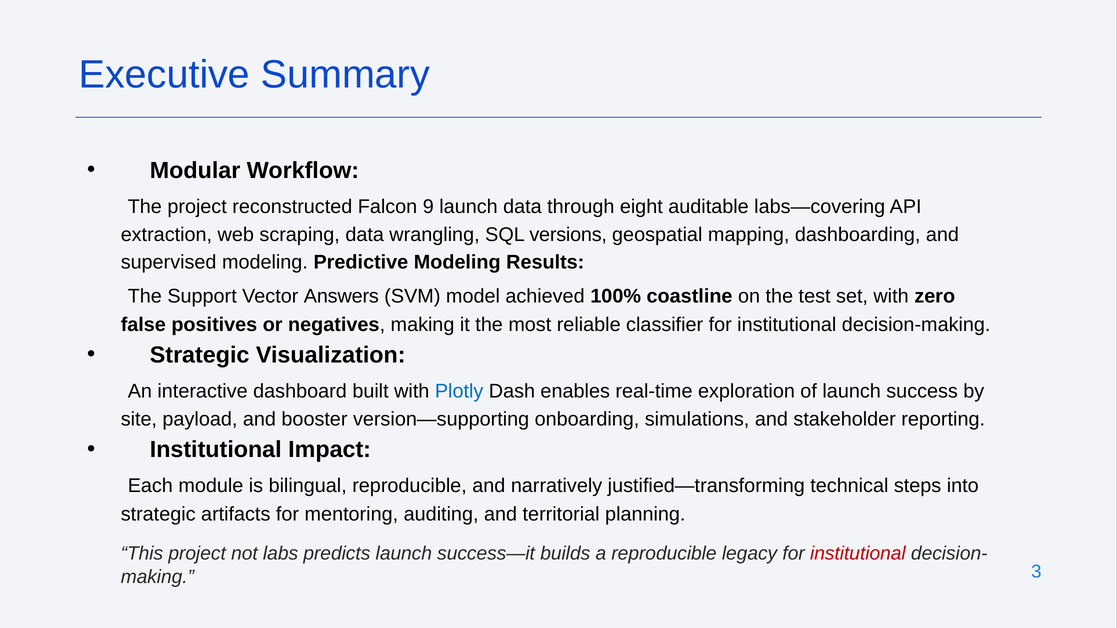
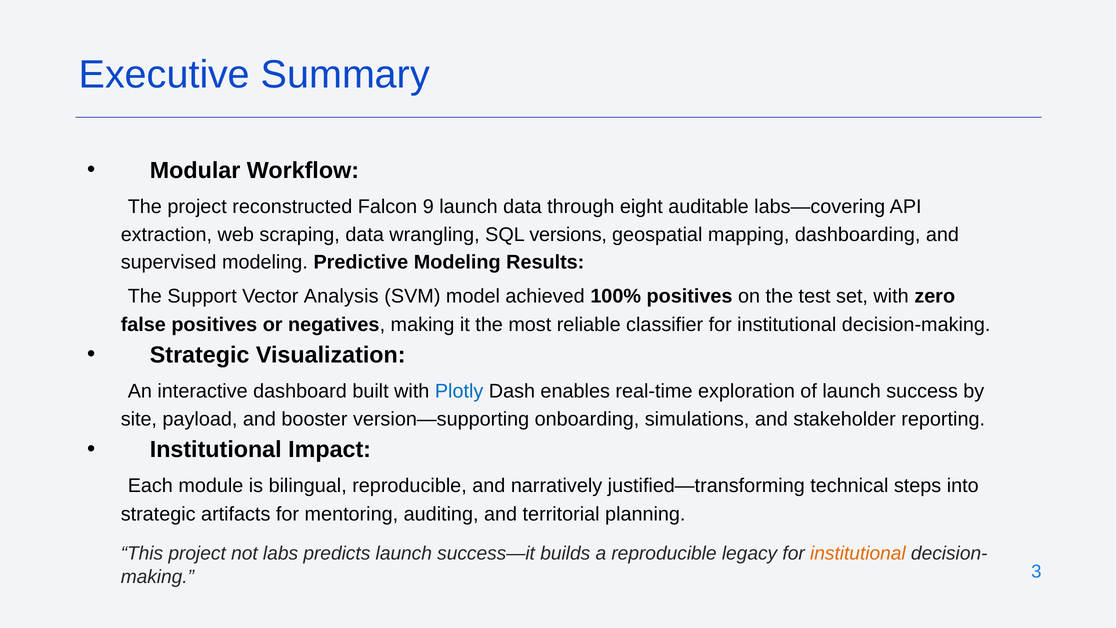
Answers: Answers -> Analysis
100% coastline: coastline -> positives
institutional at (858, 554) colour: red -> orange
